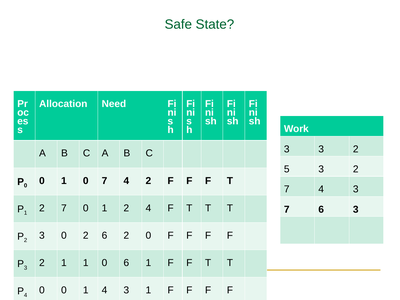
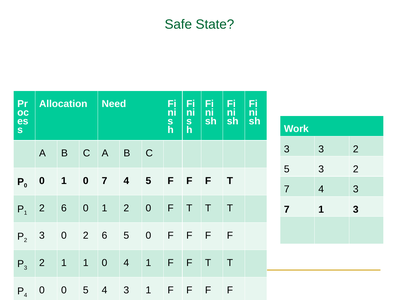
4 2: 2 -> 5
1 2 7: 7 -> 6
2 4: 4 -> 0
7 6: 6 -> 1
6 2: 2 -> 5
0 6: 6 -> 4
4 0 0 1: 1 -> 5
